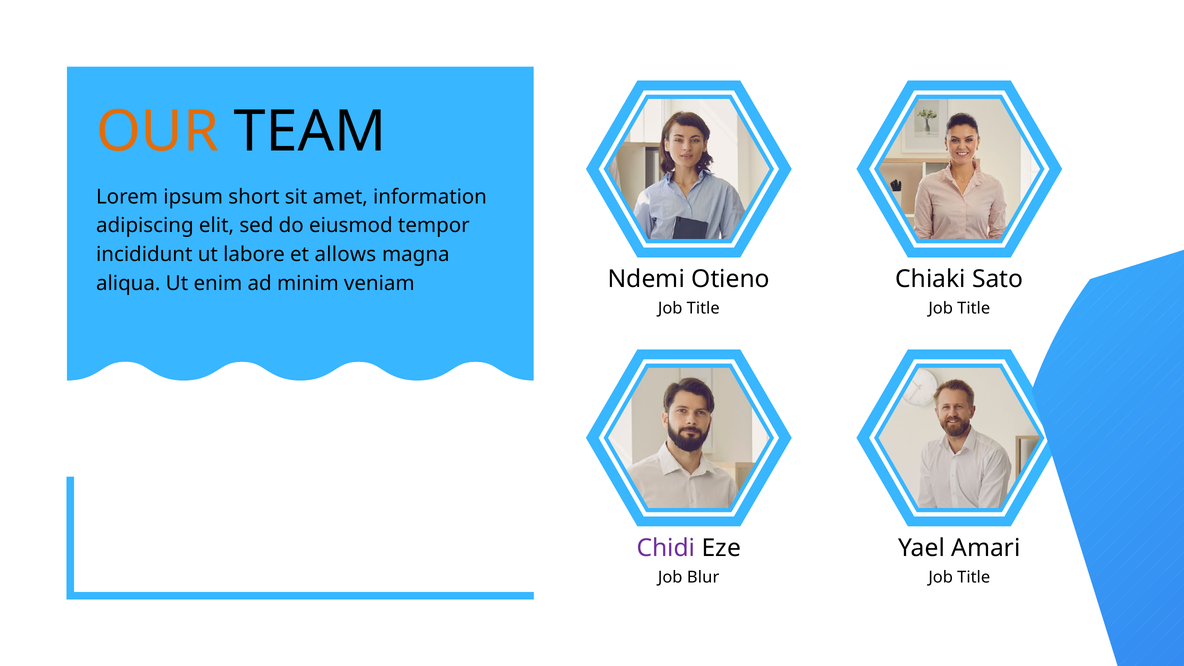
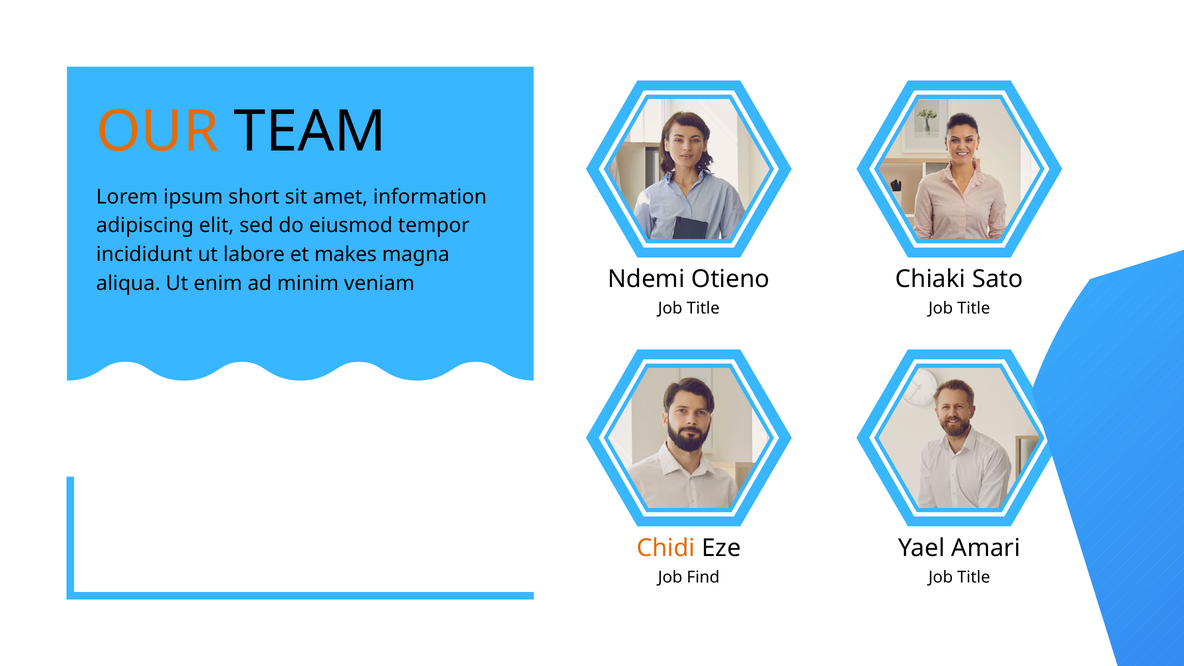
allows: allows -> makes
Chidi colour: purple -> orange
Blur: Blur -> Find
